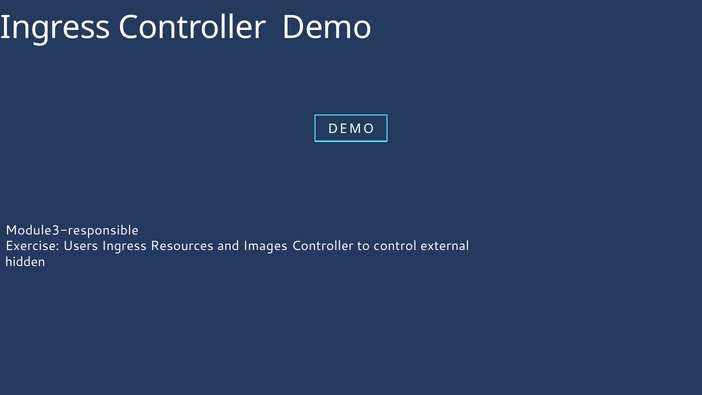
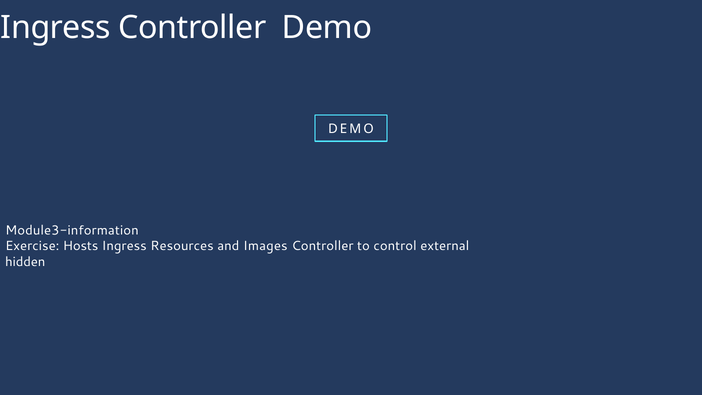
Module3-responsible: Module3-responsible -> Module3-information
Users: Users -> Hosts
